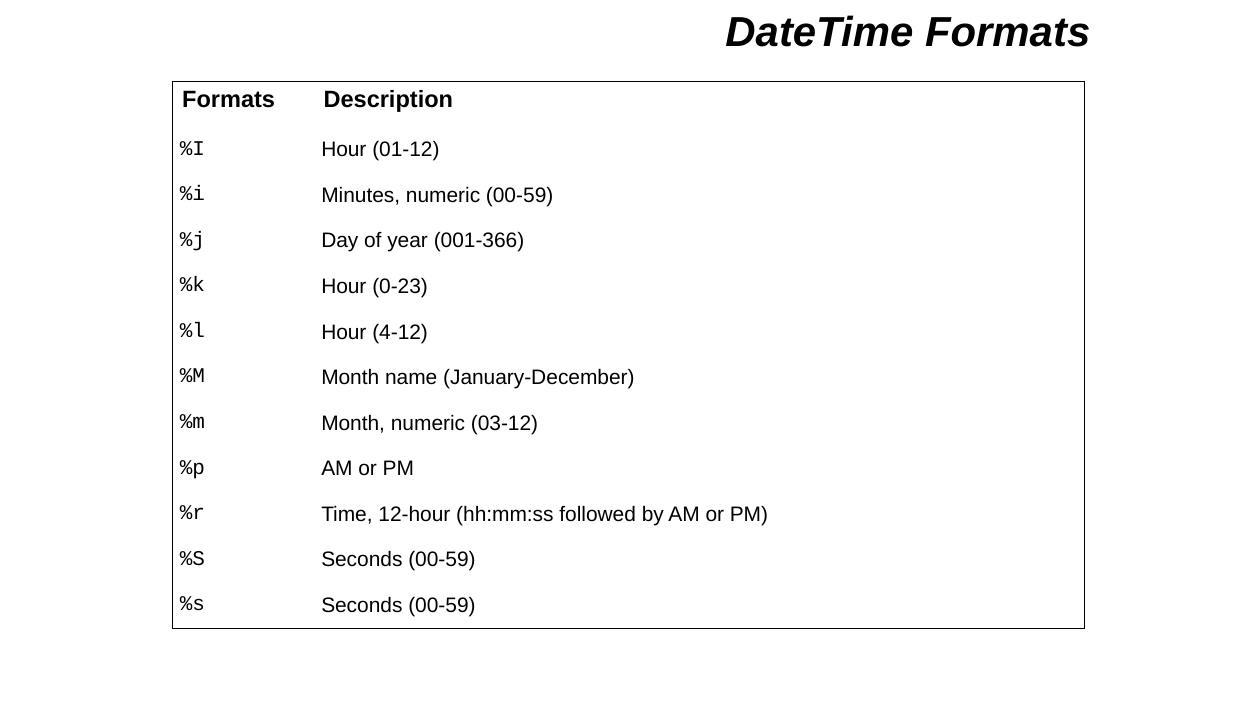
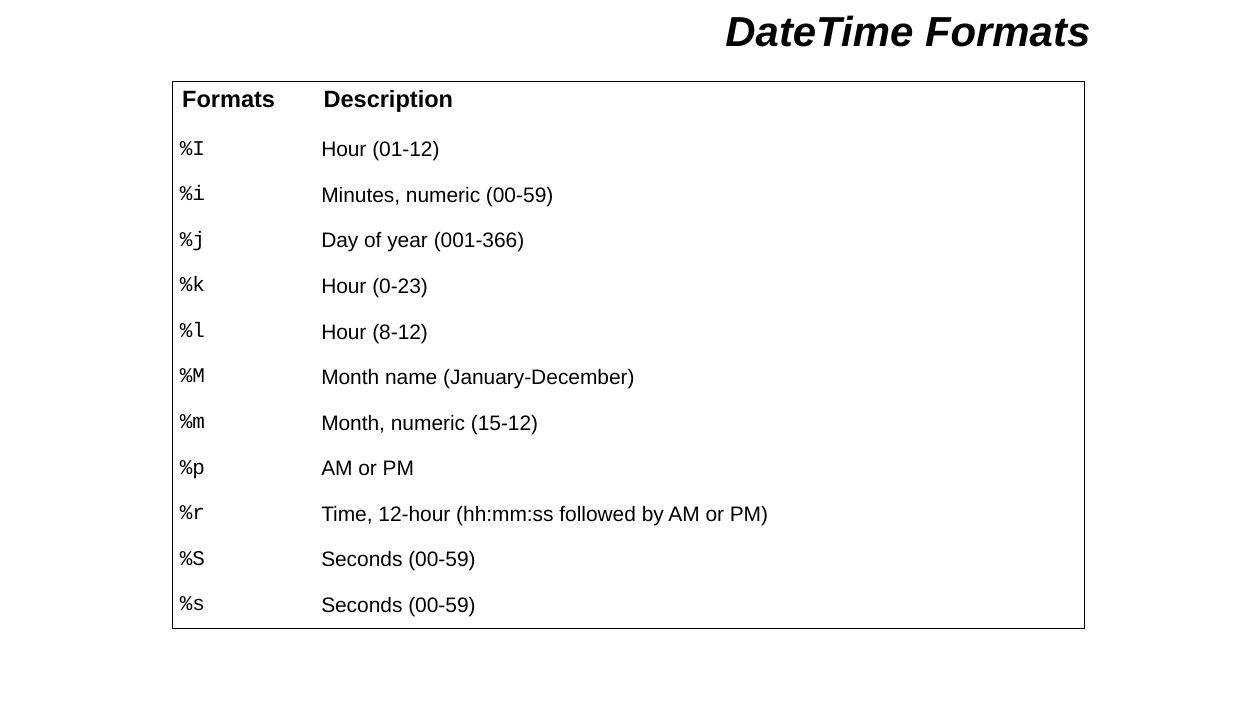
4-12: 4-12 -> 8-12
03-12: 03-12 -> 15-12
